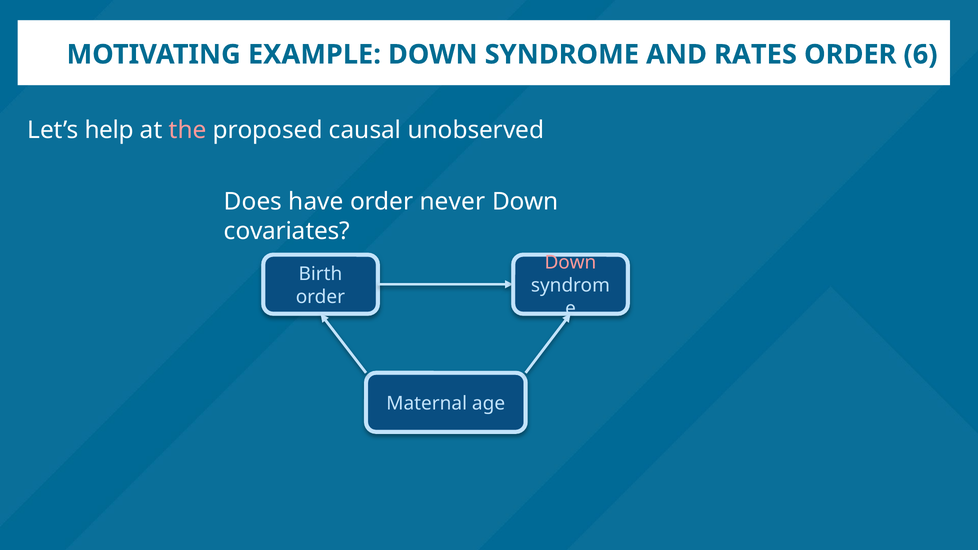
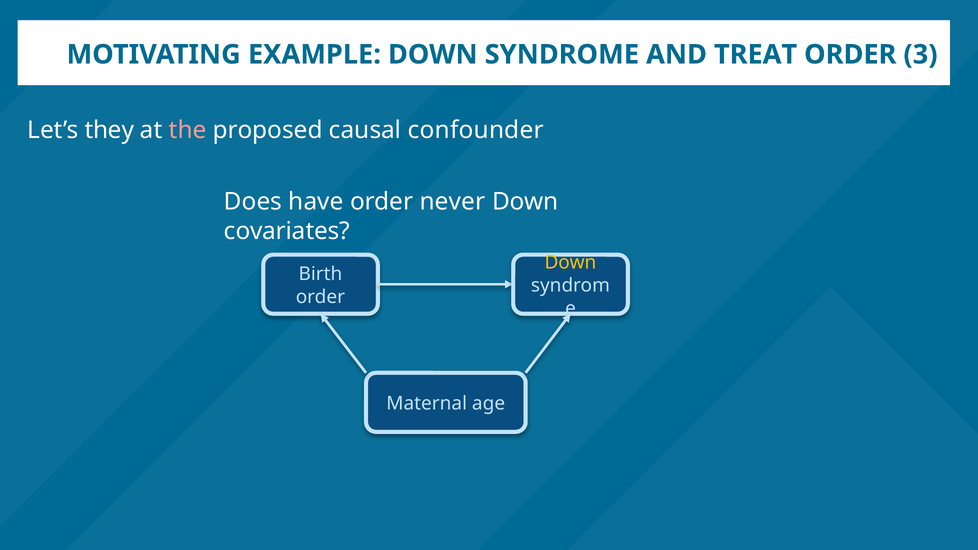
RATES: RATES -> TREAT
6: 6 -> 3
help: help -> they
unobserved: unobserved -> confounder
Down at (570, 263) colour: pink -> yellow
